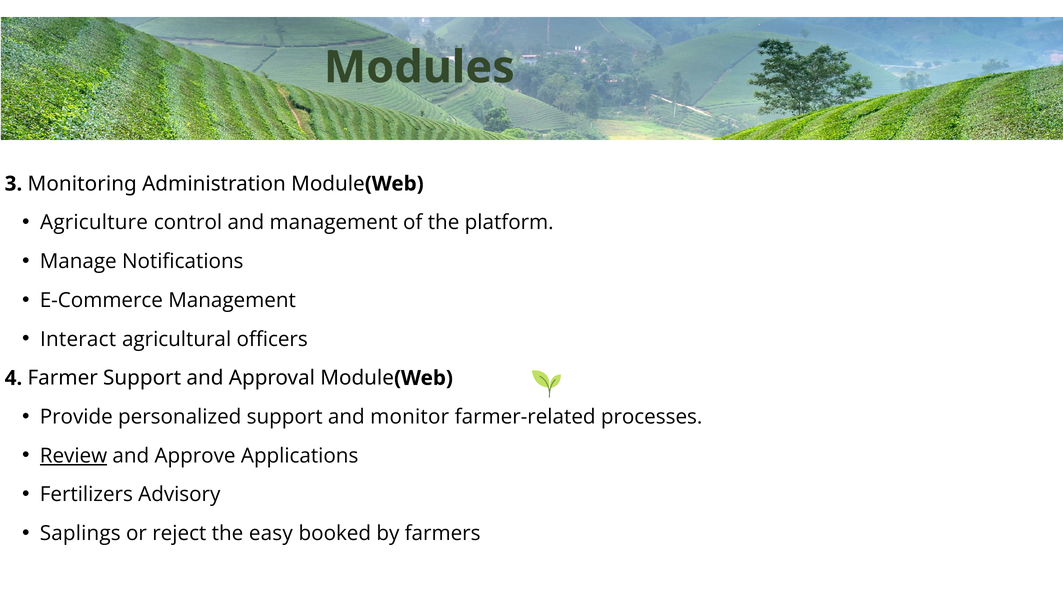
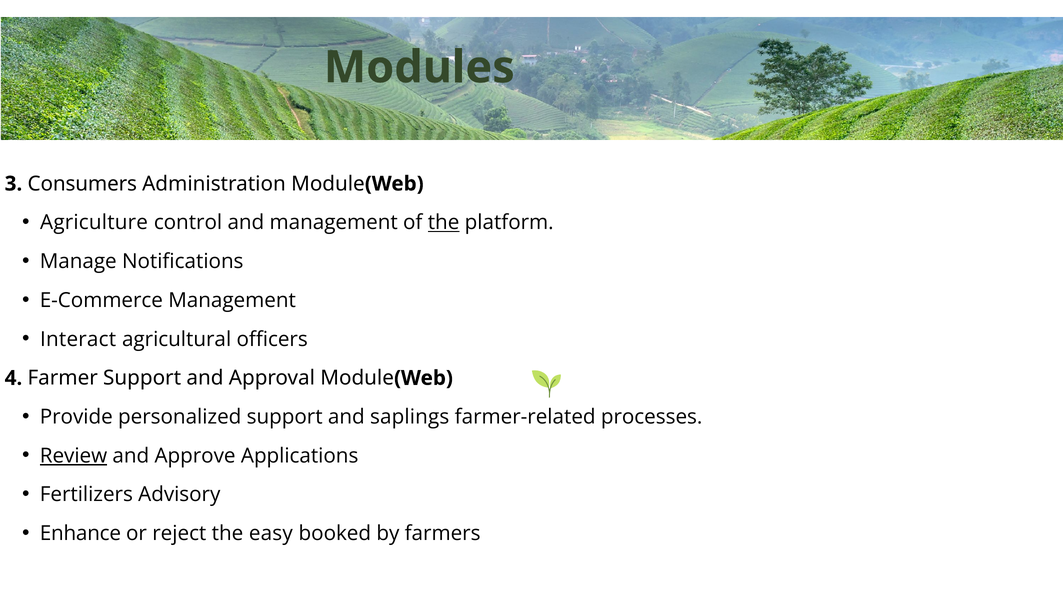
Monitoring: Monitoring -> Consumers
the at (444, 223) underline: none -> present
monitor: monitor -> saplings
Saplings: Saplings -> Enhance
